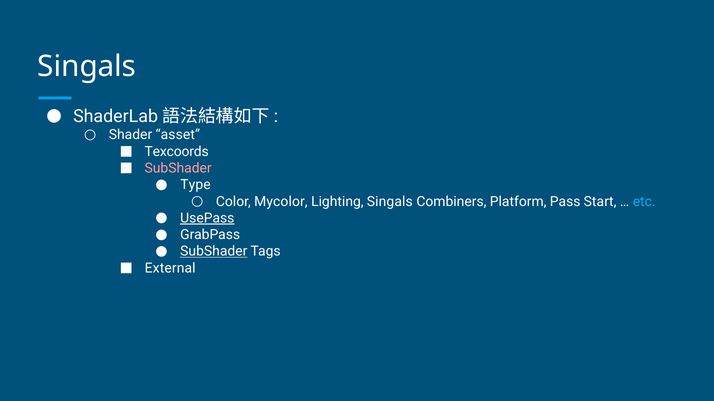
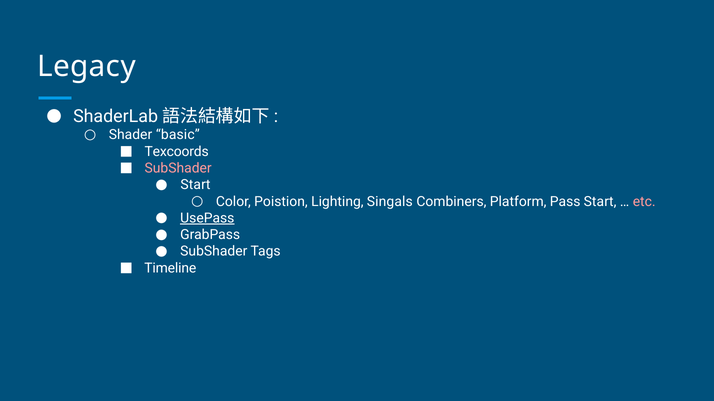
Singals at (87, 66): Singals -> Legacy
asset: asset -> basic
Type at (195, 185): Type -> Start
Mycolor: Mycolor -> Poistion
etc colour: light blue -> pink
SubShader at (214, 252) underline: present -> none
External: External -> Timeline
